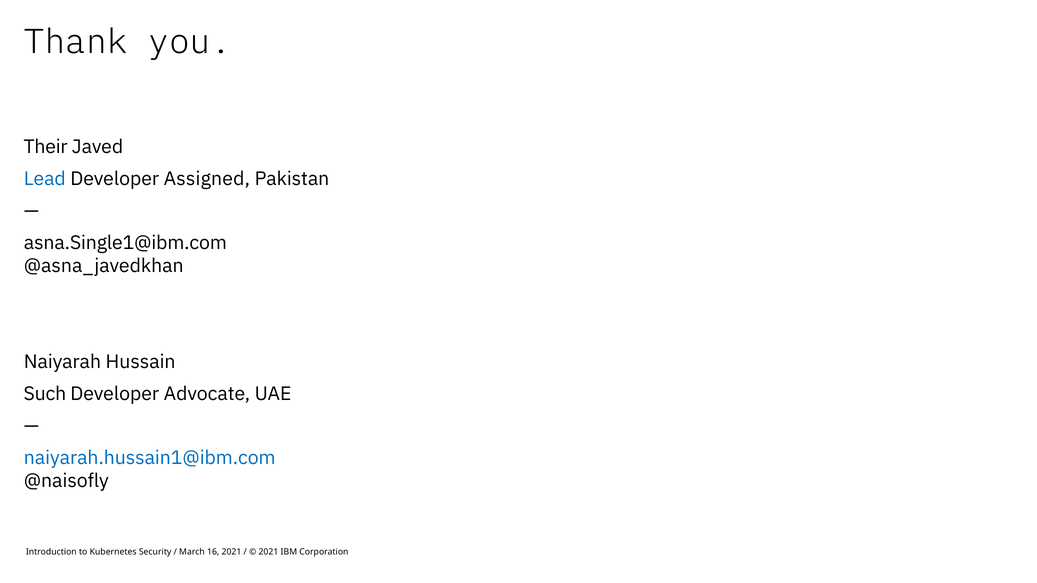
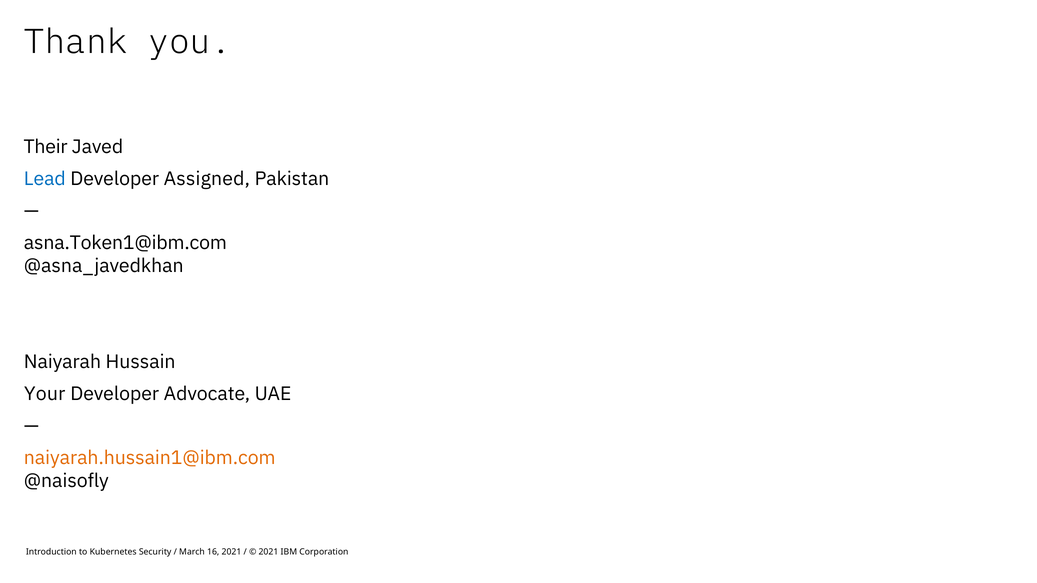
asna.Single1@ibm.com: asna.Single1@ibm.com -> asna.Token1@ibm.com
Such: Such -> Your
naiyarah.hussain1@ibm.com colour: blue -> orange
